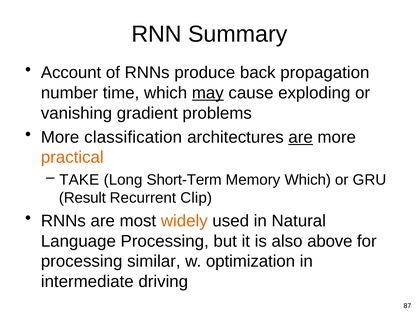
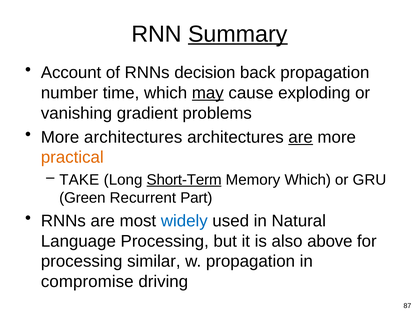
Summary underline: none -> present
produce: produce -> decision
More classification: classification -> architectures
Short-Term underline: none -> present
Result: Result -> Green
Clip: Clip -> Part
widely colour: orange -> blue
w optimization: optimization -> propagation
intermediate: intermediate -> compromise
